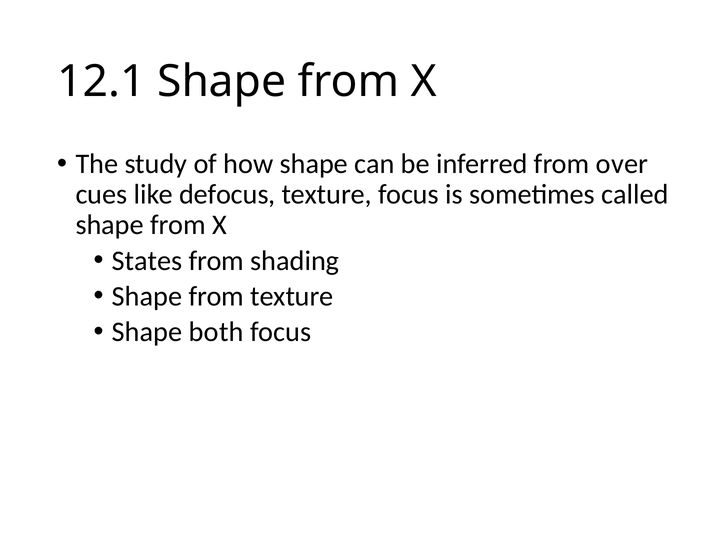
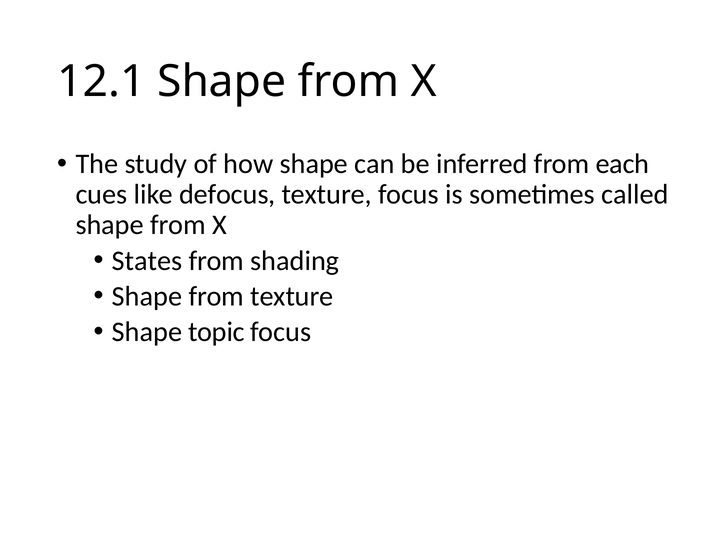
over: over -> each
both: both -> topic
